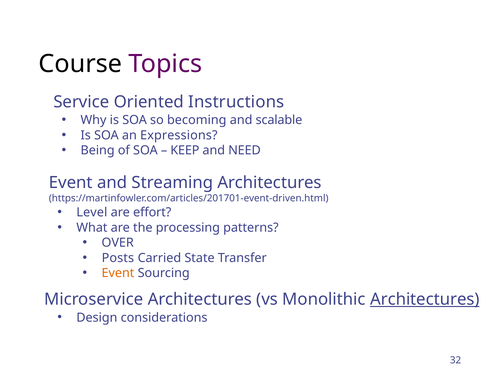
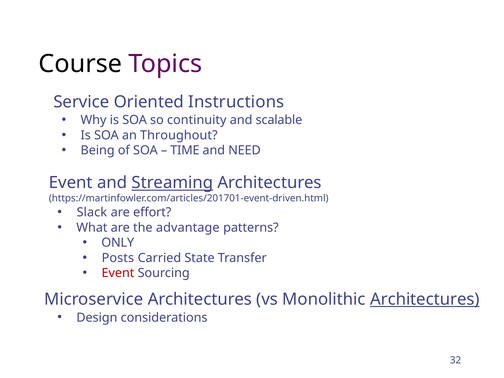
becoming: becoming -> continuity
Expressions: Expressions -> Throughout
KEEP: KEEP -> TIME
Streaming underline: none -> present
Level: Level -> Slack
processing: processing -> advantage
OVER: OVER -> ONLY
Event at (118, 273) colour: orange -> red
